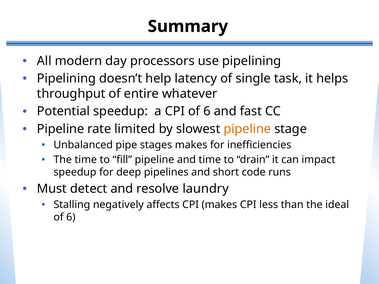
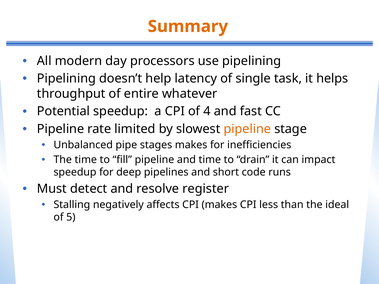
Summary colour: black -> orange
CPI of 6: 6 -> 4
laundry: laundry -> register
6 at (71, 217): 6 -> 5
